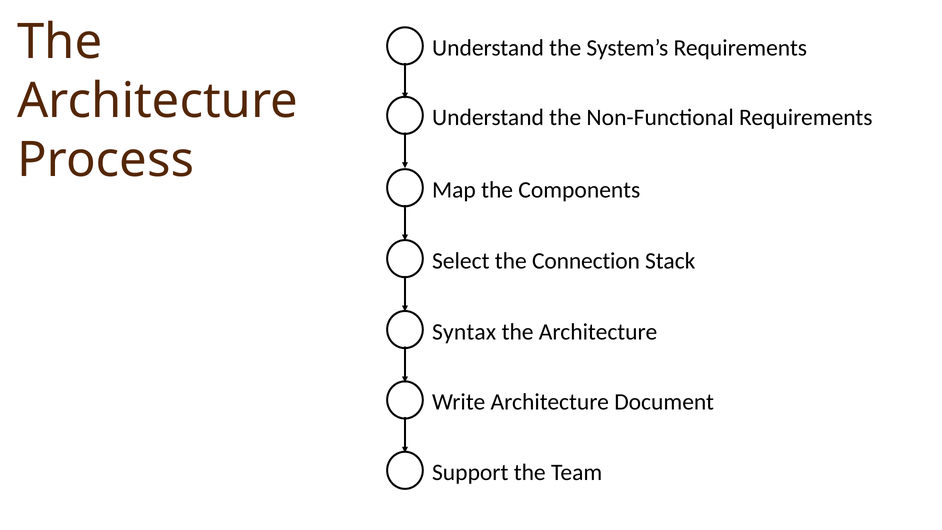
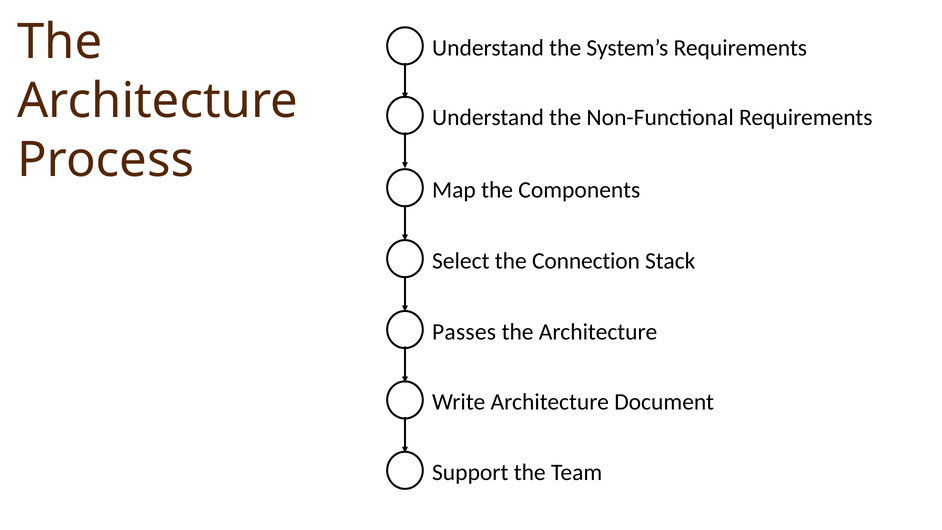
Syntax: Syntax -> Passes
